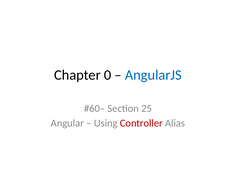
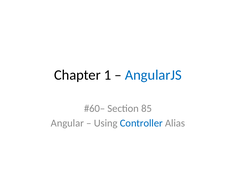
0: 0 -> 1
25: 25 -> 85
Controller colour: red -> blue
